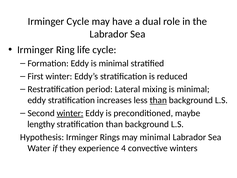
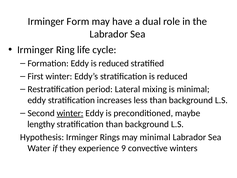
Irminger Cycle: Cycle -> Form
Eddy is minimal: minimal -> reduced
than at (158, 100) underline: present -> none
4: 4 -> 9
